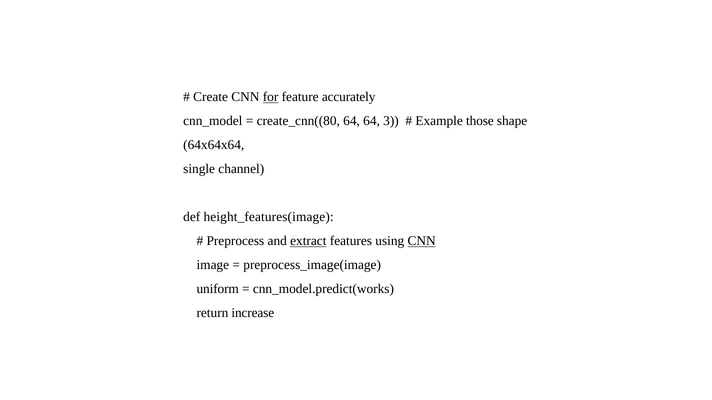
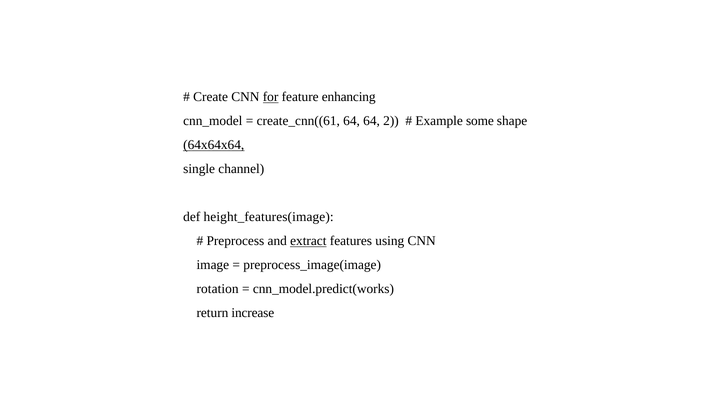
accurately: accurately -> enhancing
create_cnn((80: create_cnn((80 -> create_cnn((61
3: 3 -> 2
those: those -> some
64x64x64 underline: none -> present
CNN at (422, 241) underline: present -> none
uniform: uniform -> rotation
